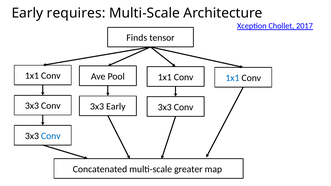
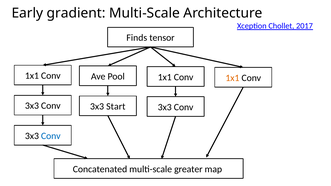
requires: requires -> gradient
1x1 at (232, 78) colour: blue -> orange
3x3 Early: Early -> Start
